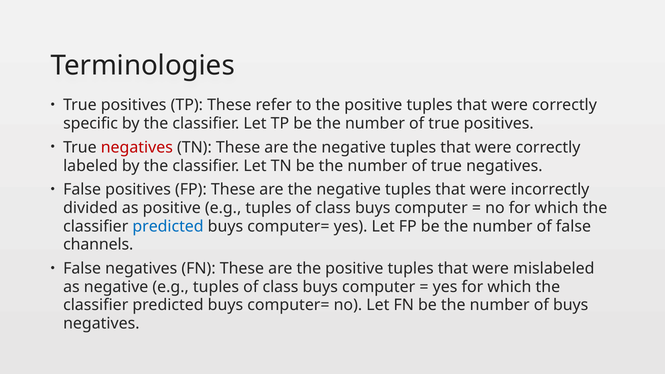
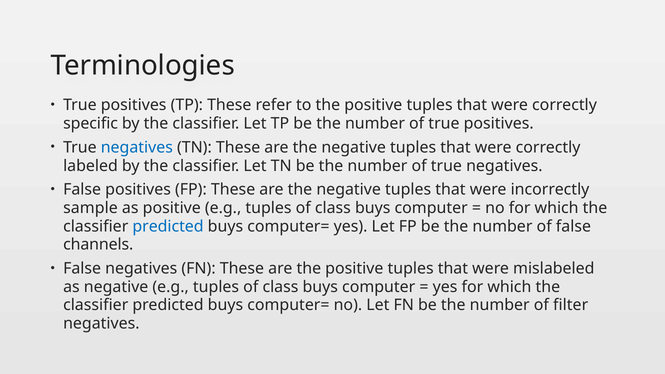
negatives at (137, 147) colour: red -> blue
divided: divided -> sample
of buys: buys -> filter
